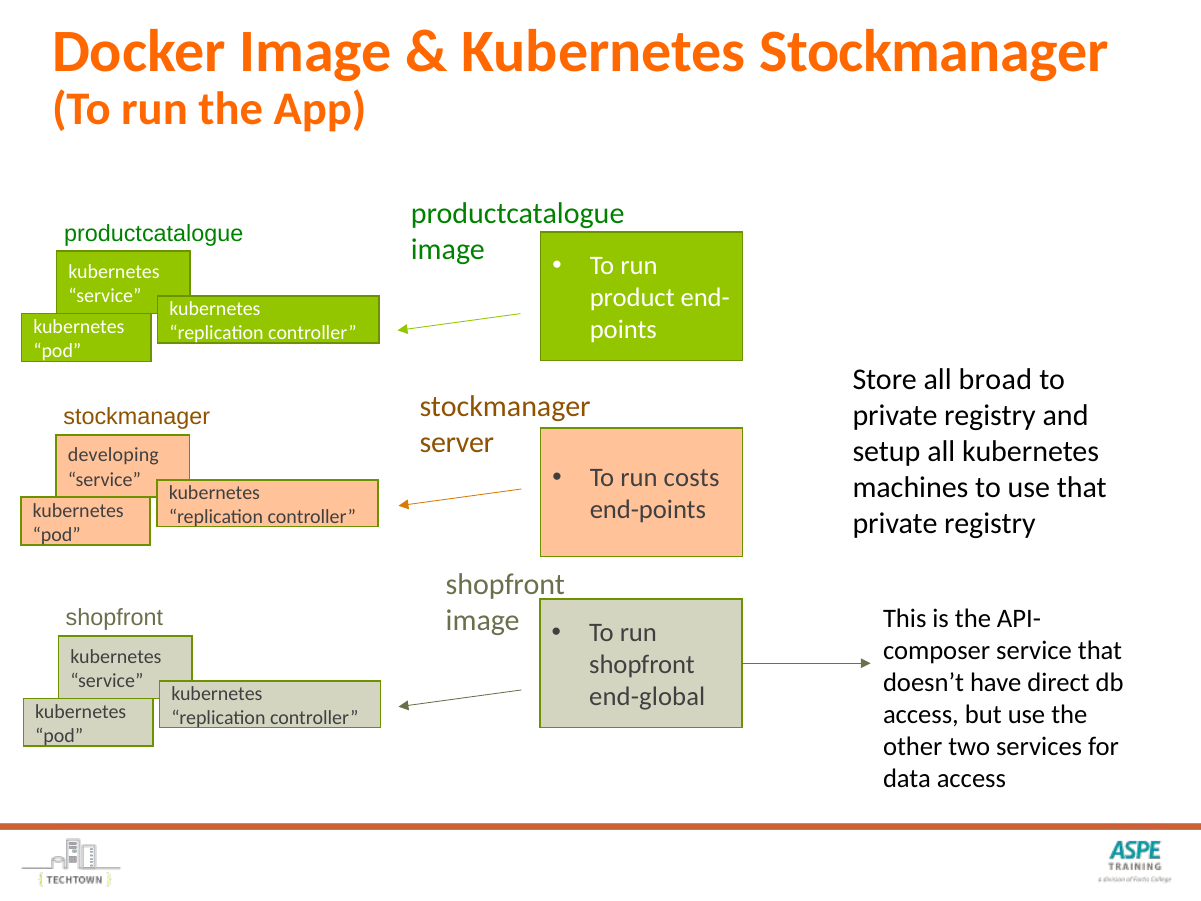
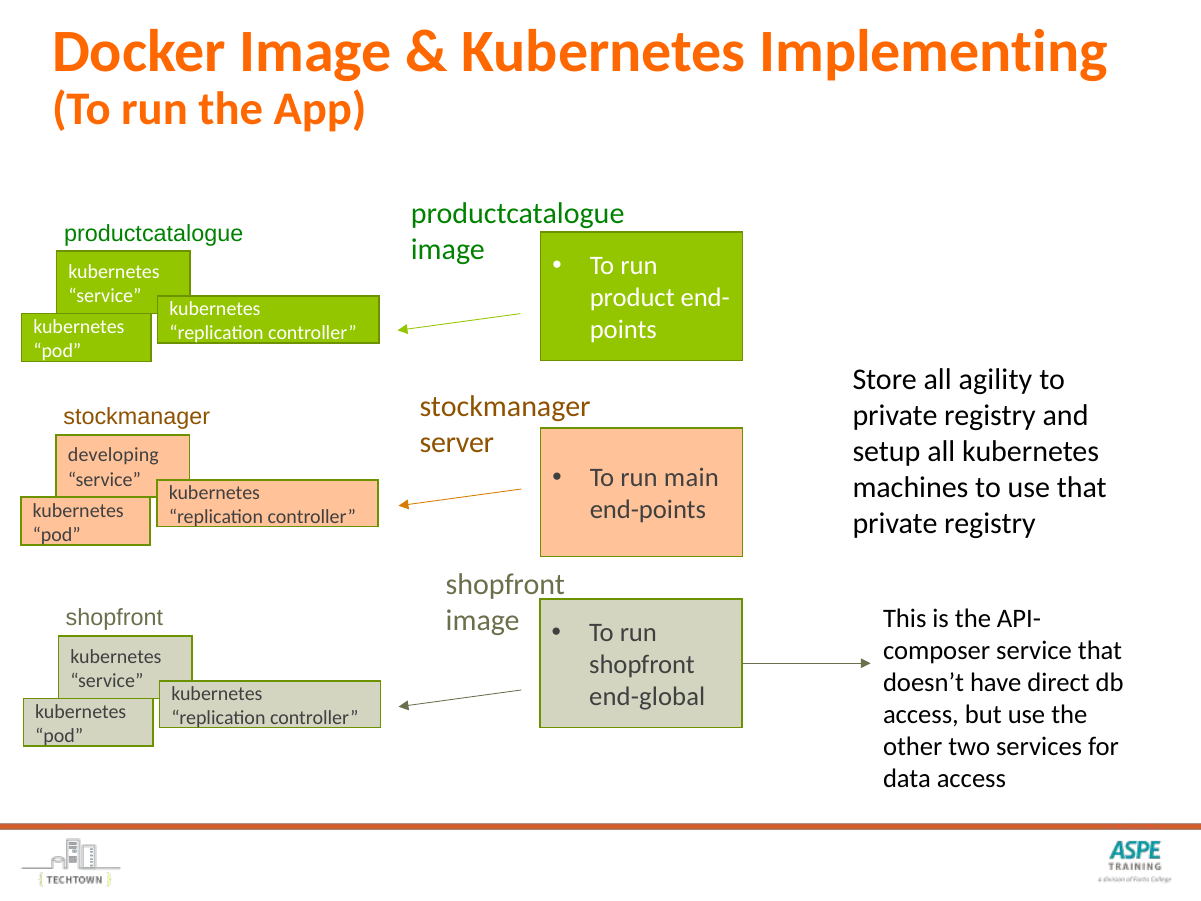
Kubernetes Stockmanager: Stockmanager -> Implementing
broad: broad -> agility
costs: costs -> main
